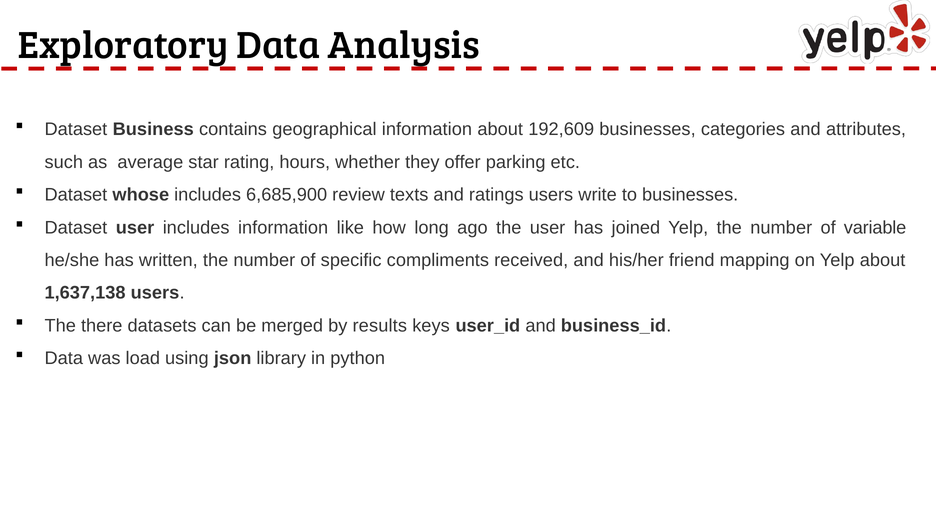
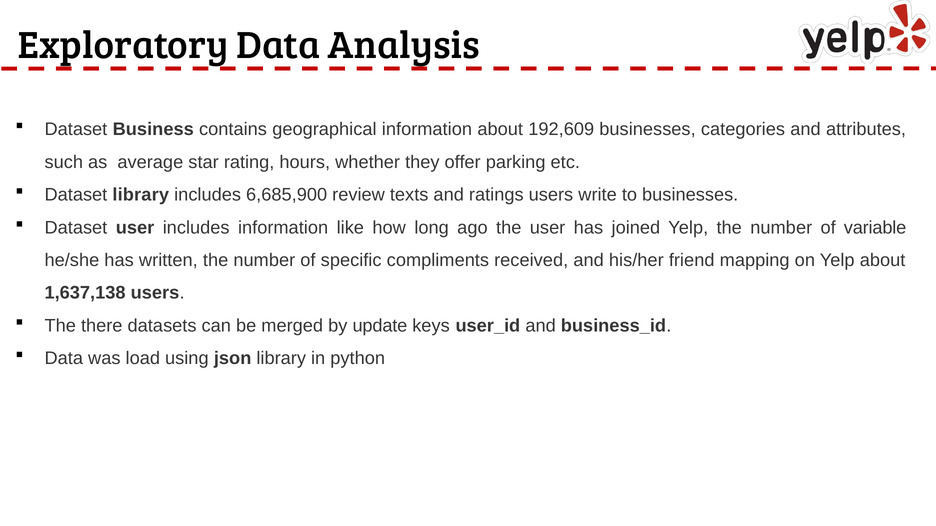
Dataset whose: whose -> library
results: results -> update
